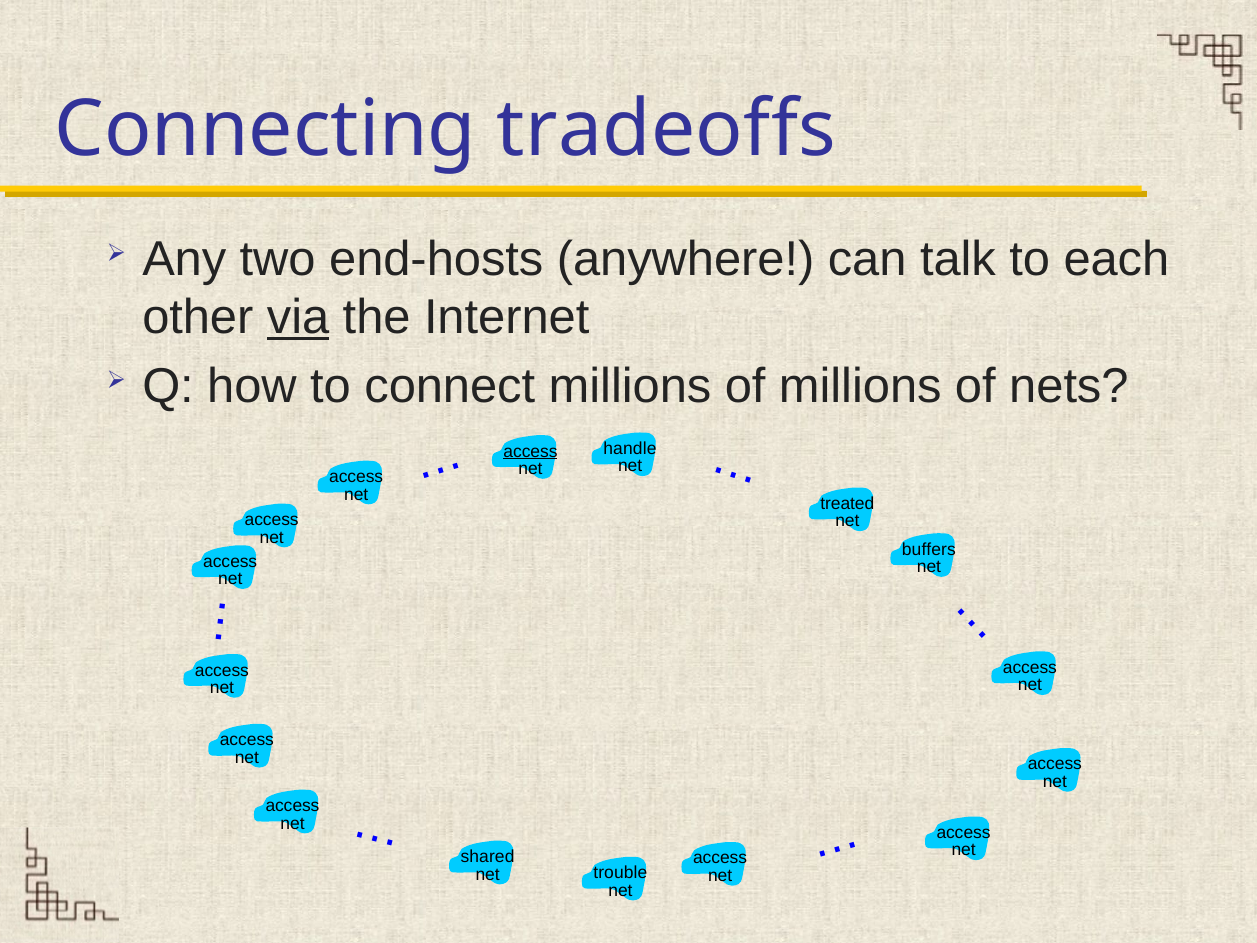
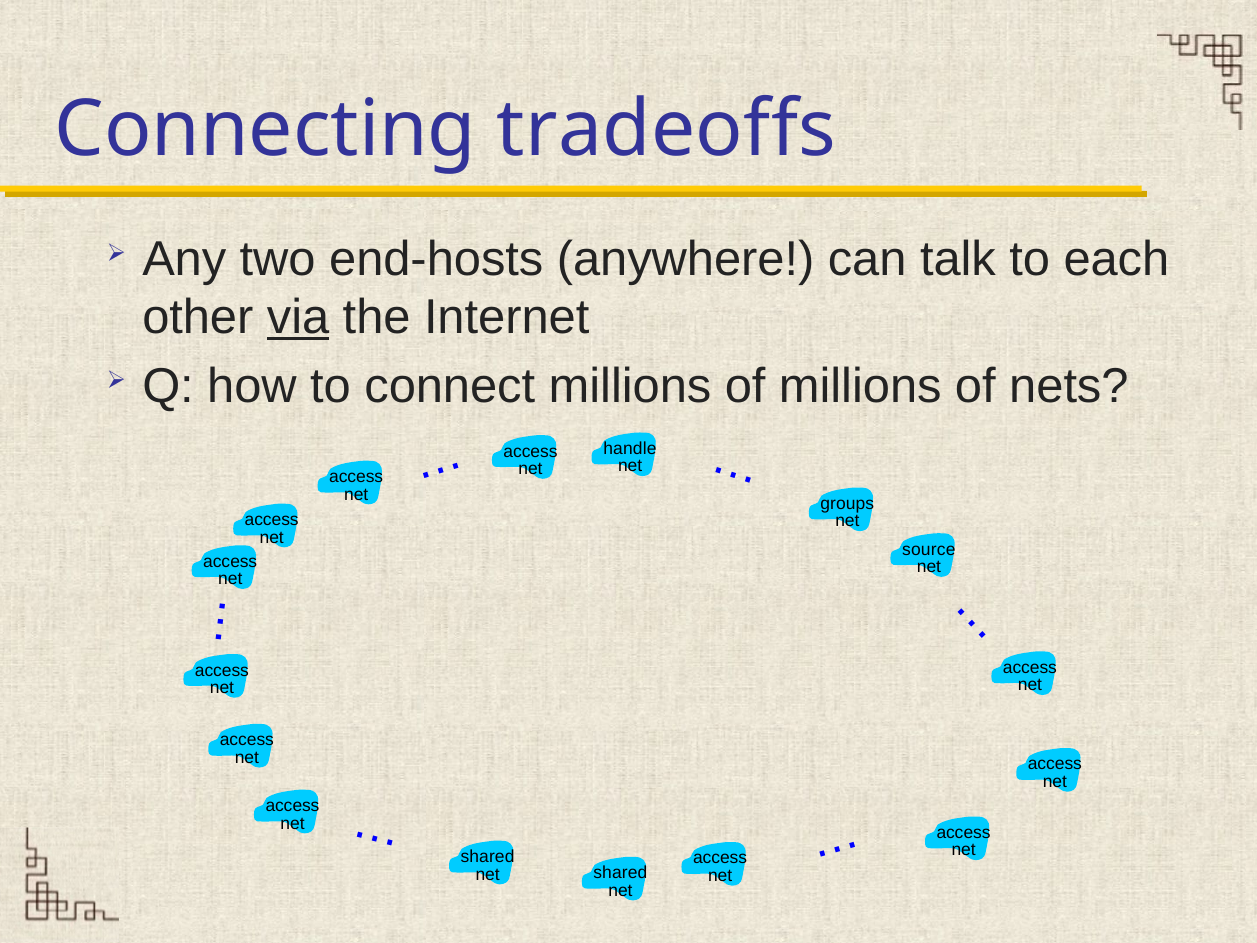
access at (530, 451) underline: present -> none
treated: treated -> groups
buffers: buffers -> source
trouble at (620, 873): trouble -> shared
